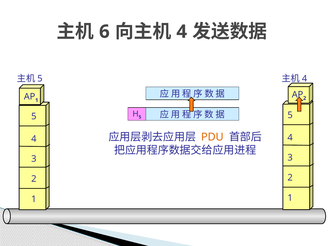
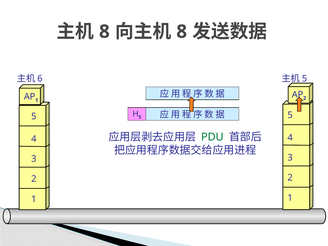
6 at (104, 32): 6 -> 8
4 at (182, 32): 4 -> 8
5 at (40, 79): 5 -> 6
4 at (304, 79): 4 -> 5
PDU colour: orange -> green
